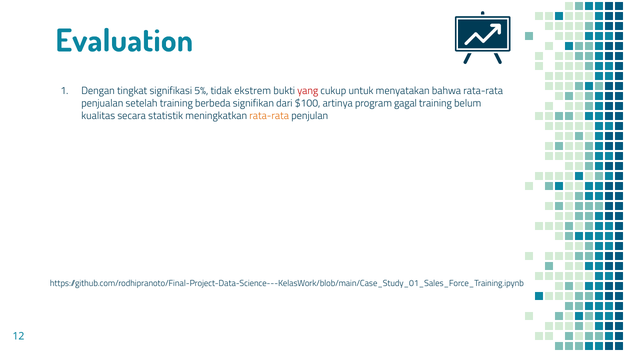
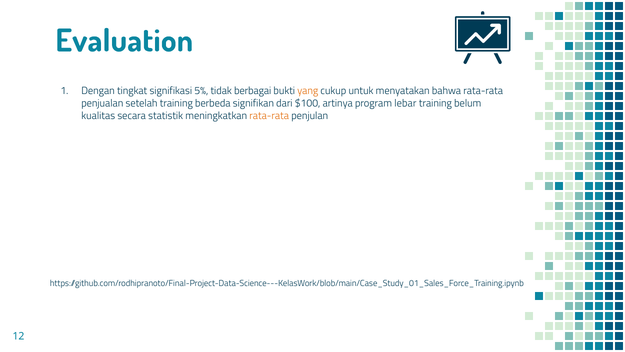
ekstrem: ekstrem -> berbagai
yang colour: red -> orange
gagal: gagal -> lebar
